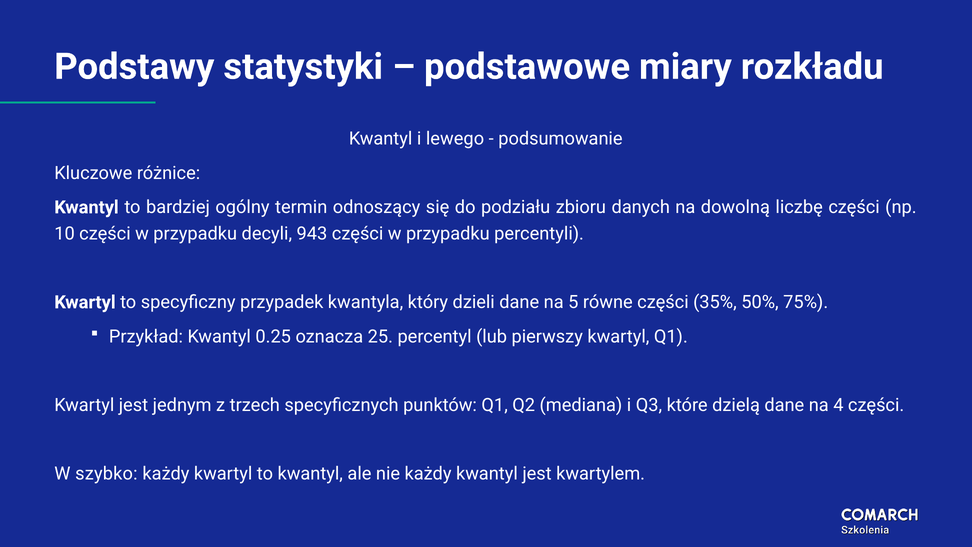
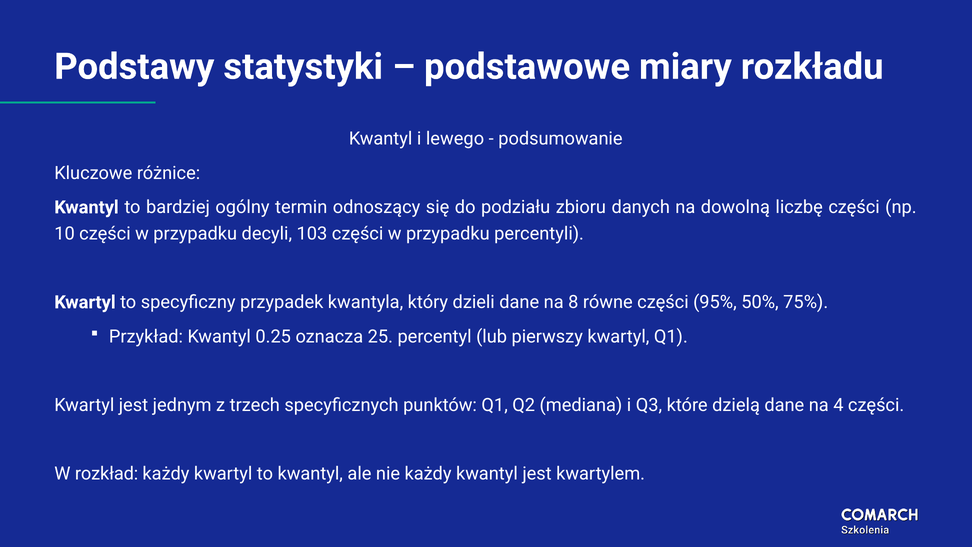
943: 943 -> 103
5: 5 -> 8
35%: 35% -> 95%
szybko: szybko -> rozkład
